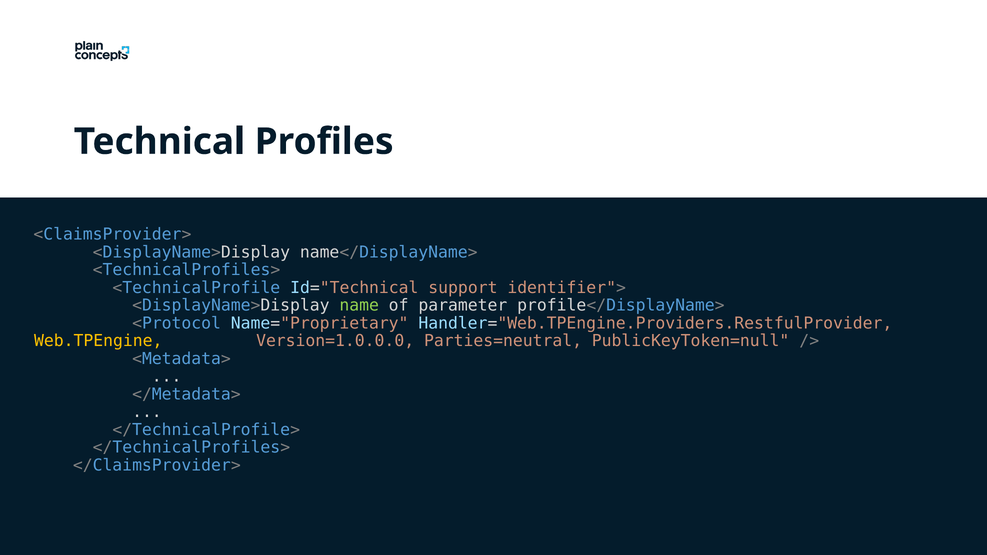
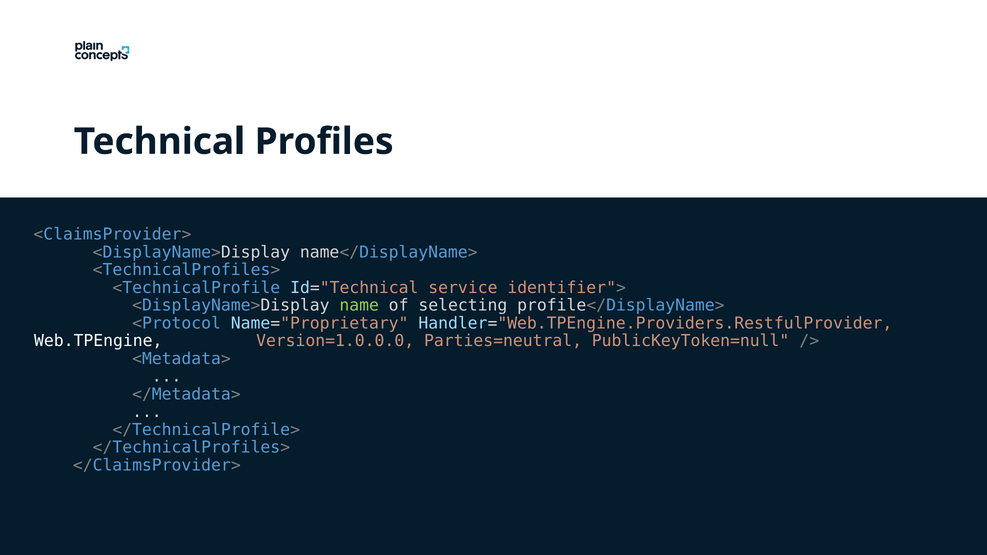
support: support -> service
parameter: parameter -> selecting
Web.TPEngine colour: yellow -> white
